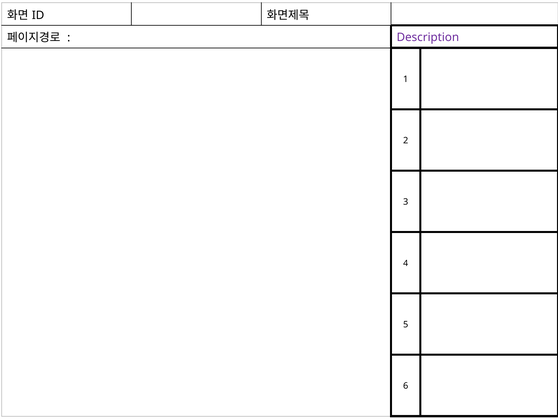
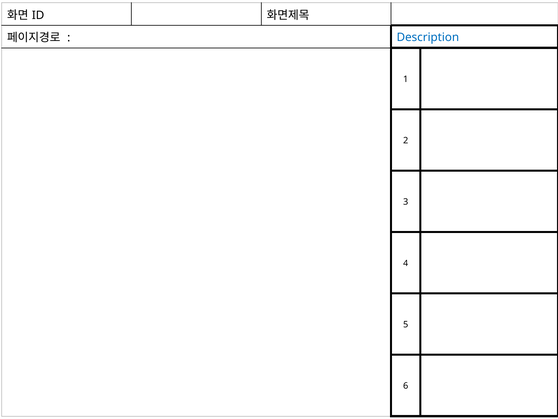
Description colour: purple -> blue
